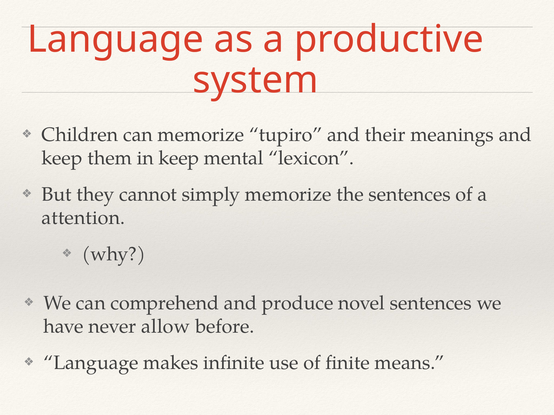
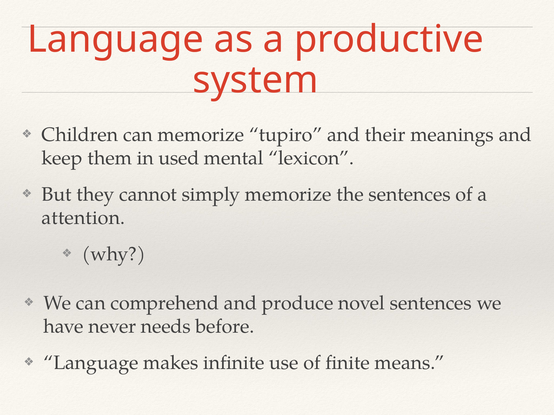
in keep: keep -> used
allow: allow -> needs
